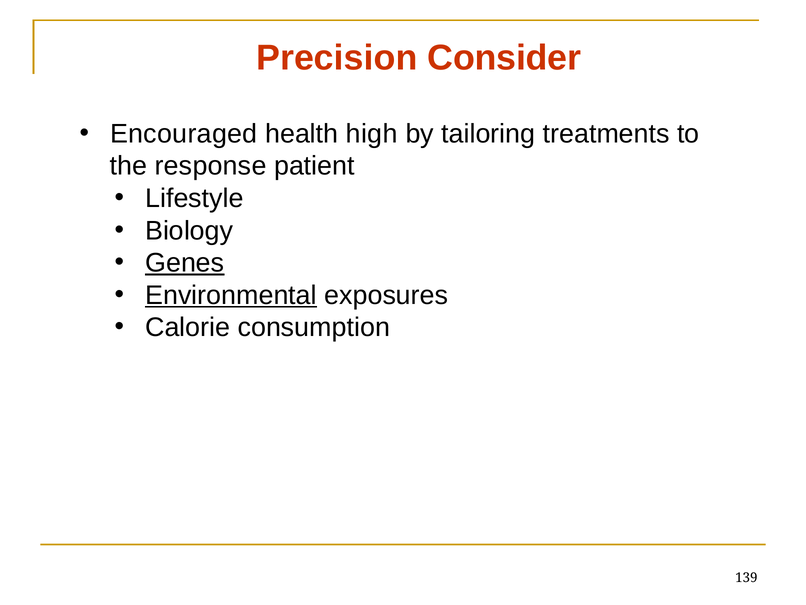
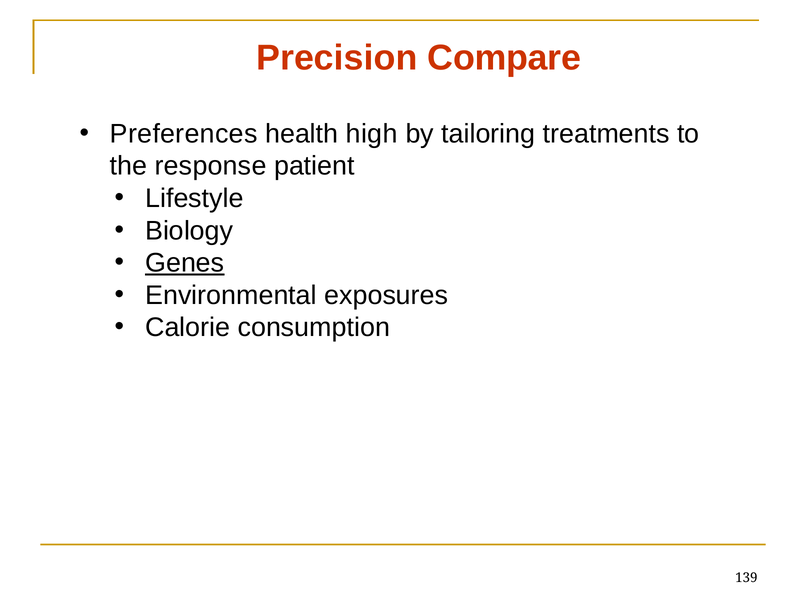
Consider: Consider -> Compare
Encouraged: Encouraged -> Preferences
Environmental underline: present -> none
